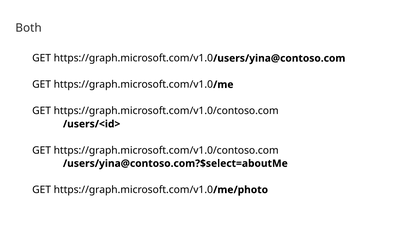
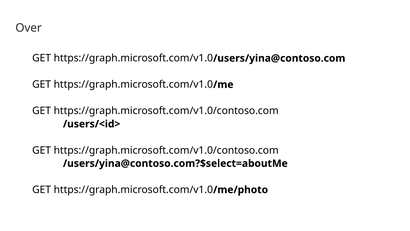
Both: Both -> Over
